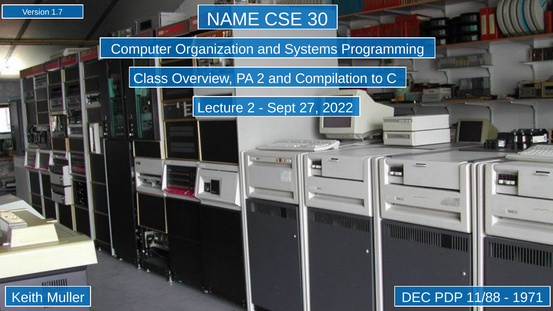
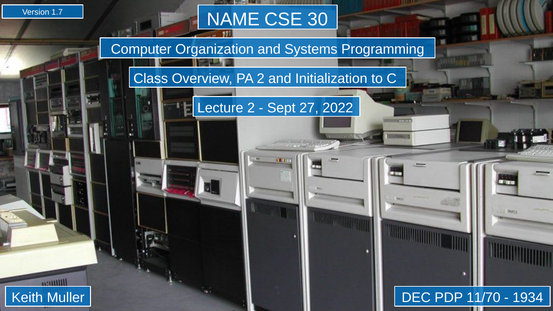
Compilation: Compilation -> Initialization
11/88: 11/88 -> 11/70
1971: 1971 -> 1934
